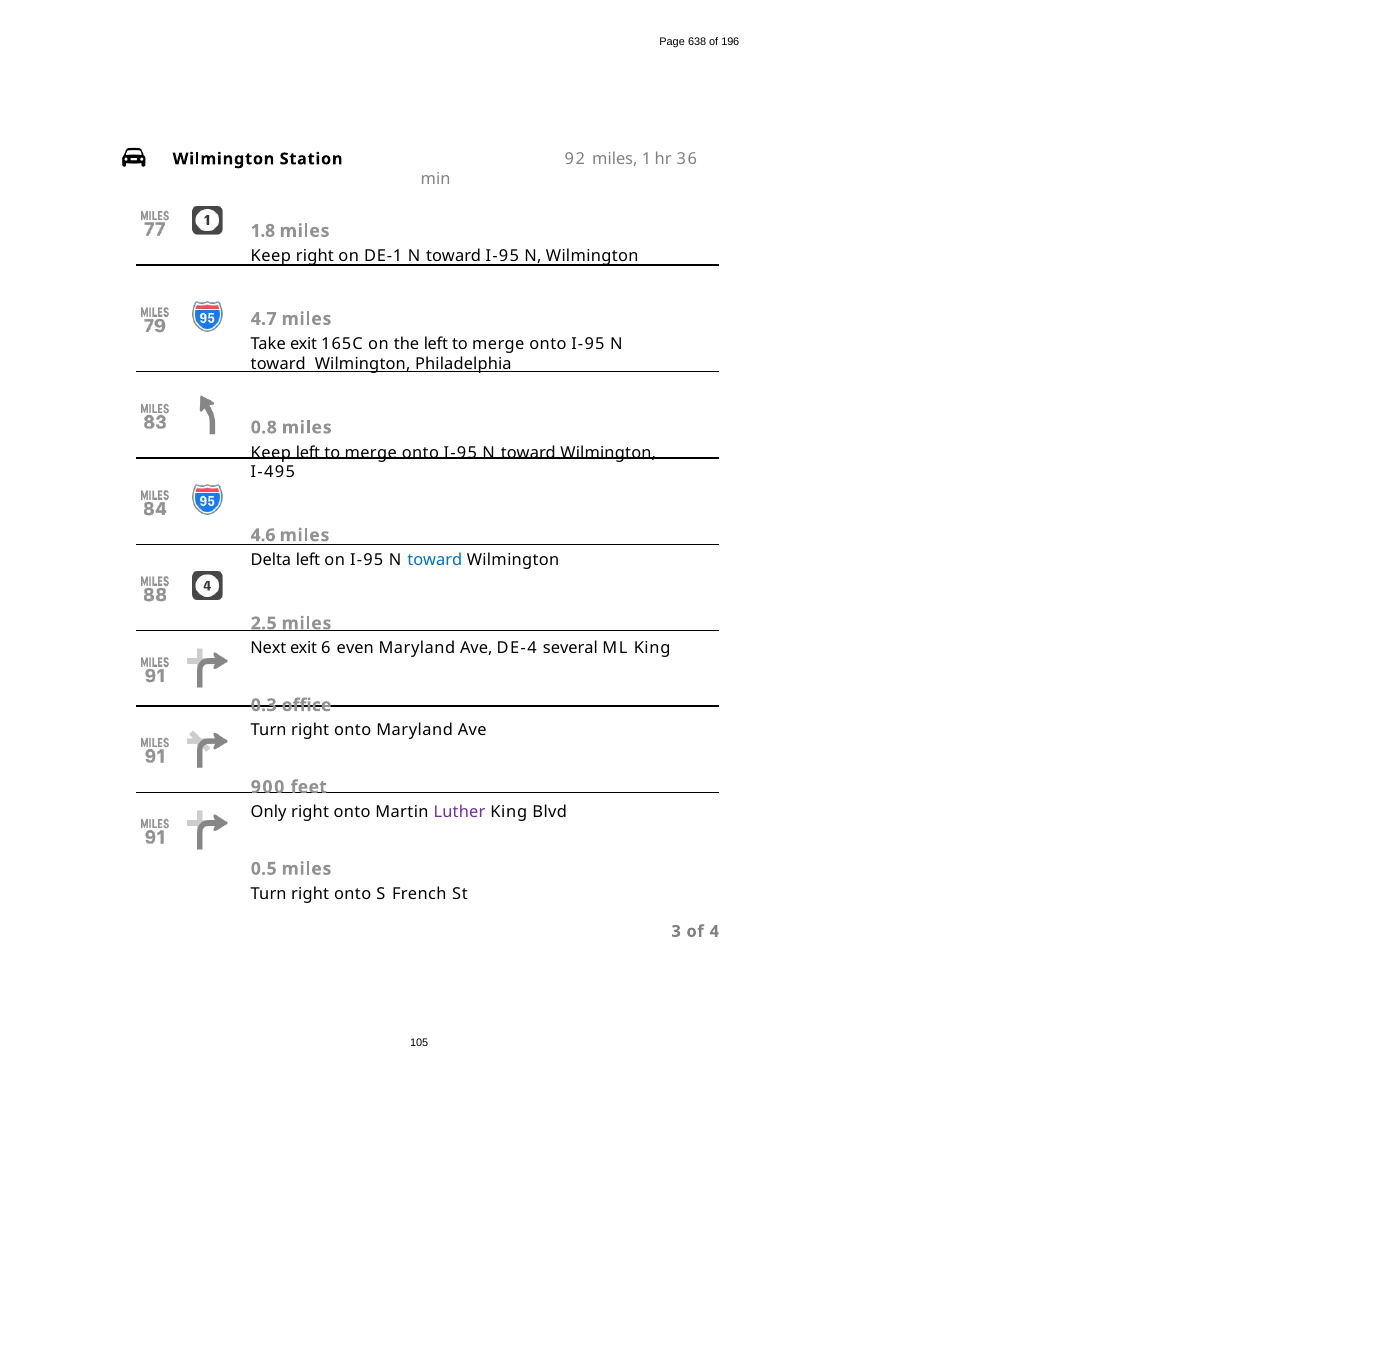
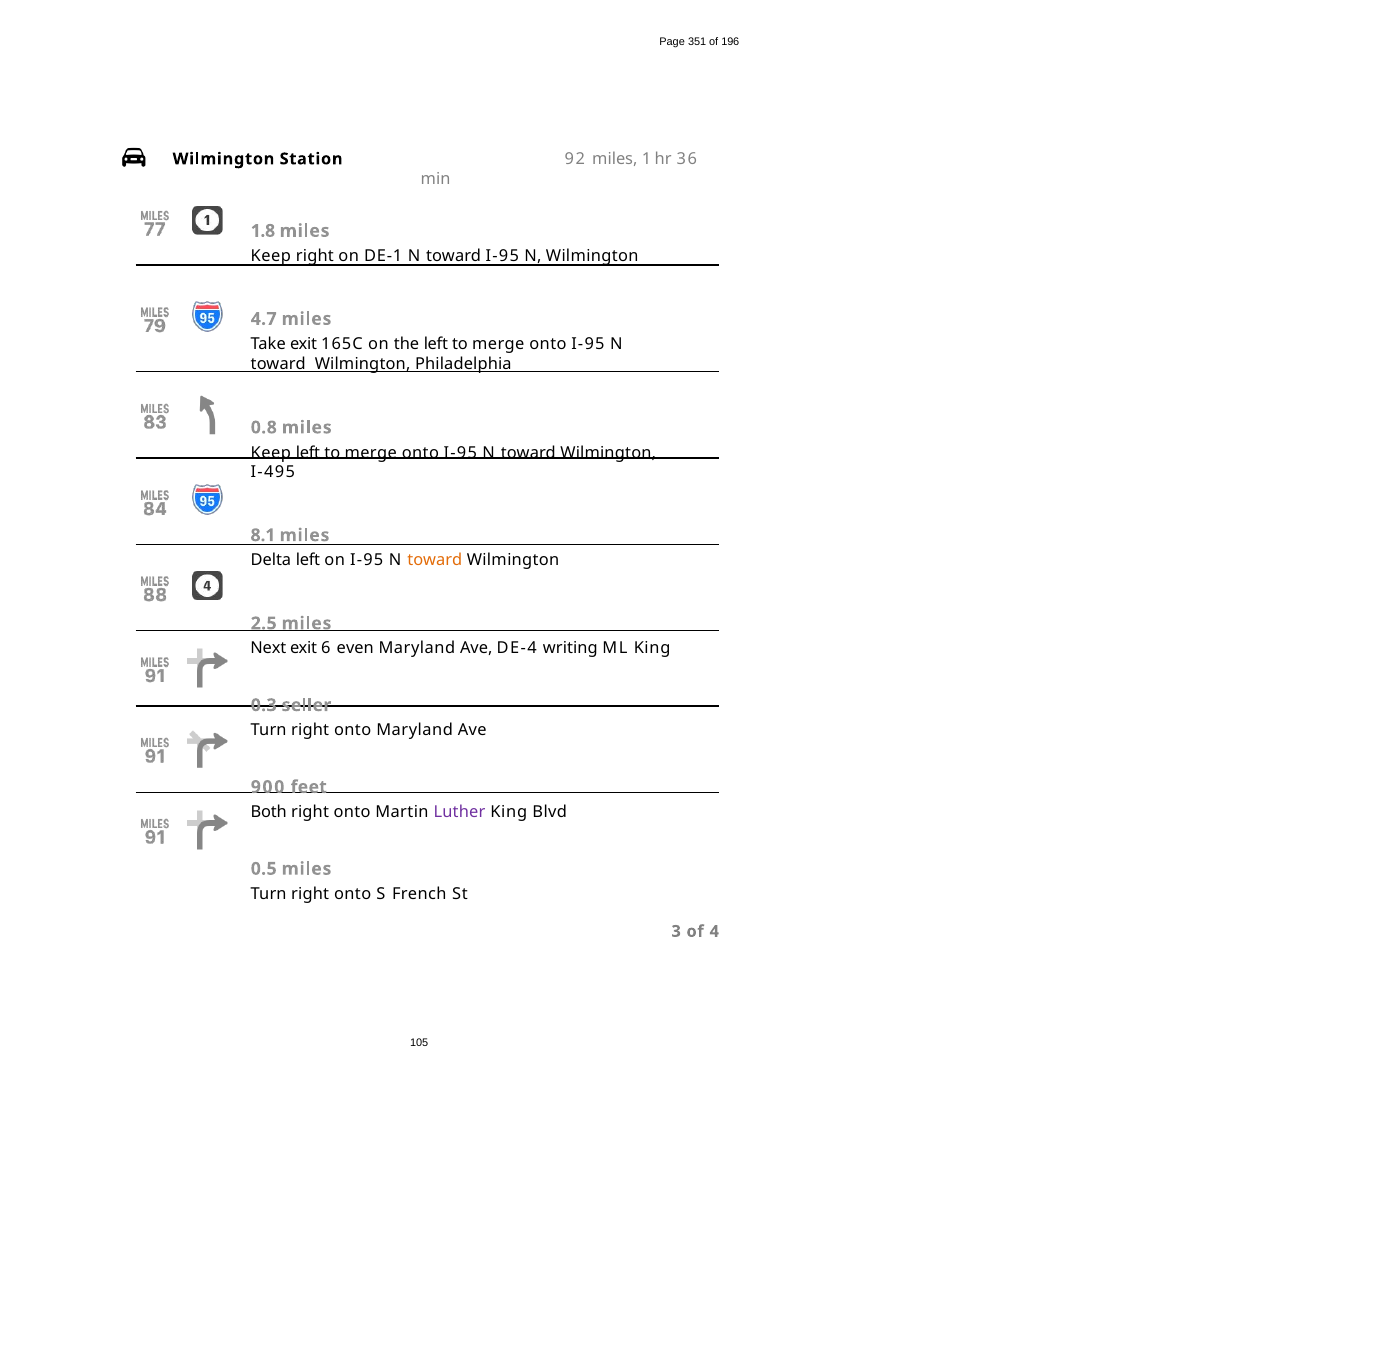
638: 638 -> 351
4.6: 4.6 -> 8.1
toward at (435, 561) colour: blue -> orange
several: several -> writing
office: office -> seller
Only: Only -> Both
